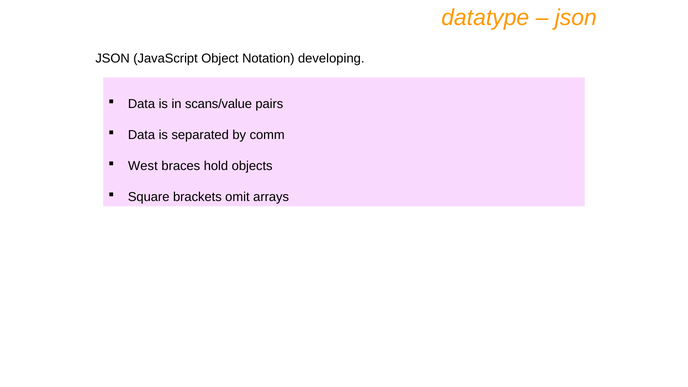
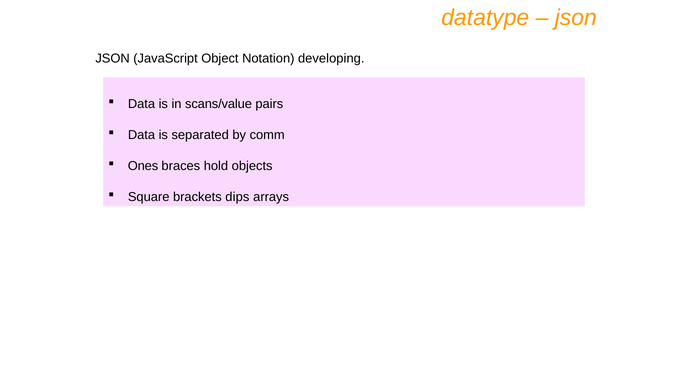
West: West -> Ones
omit: omit -> dips
